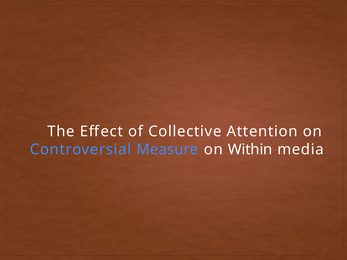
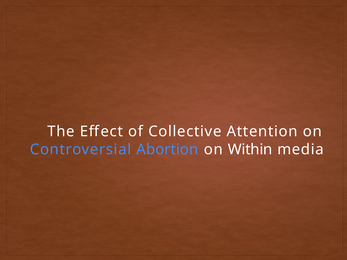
Measure: Measure -> Abortion
